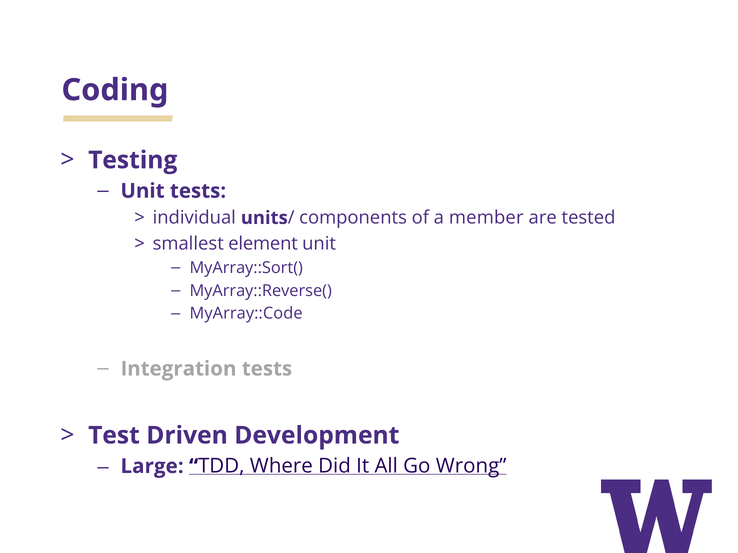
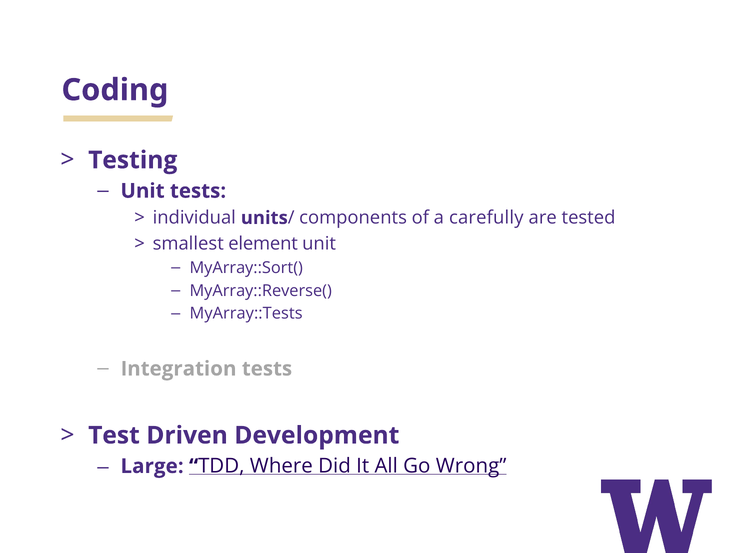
member: member -> carefully
MyArray::Code: MyArray::Code -> MyArray::Tests
